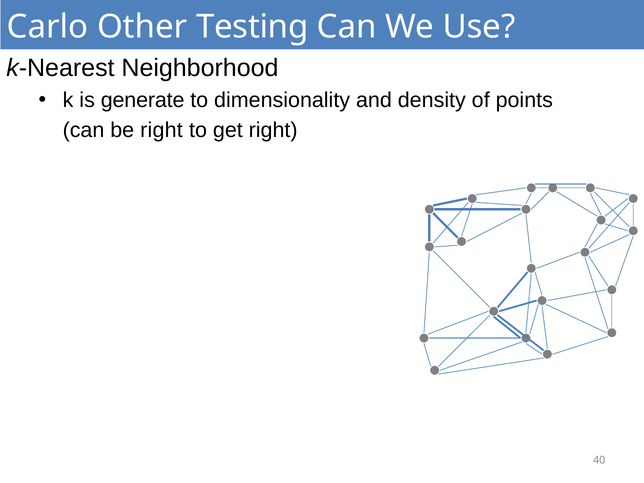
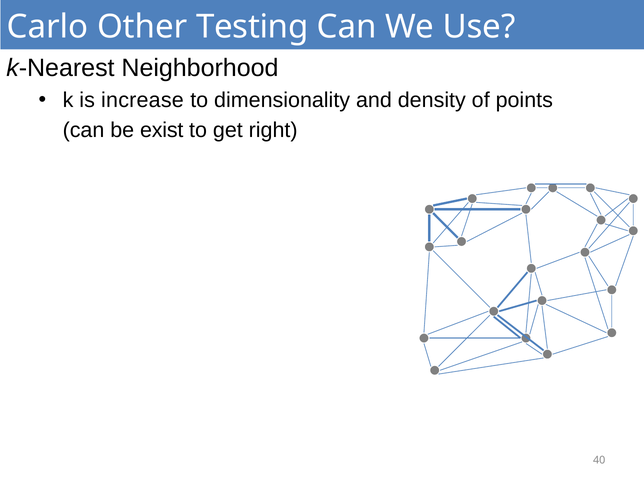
generate: generate -> increase
be right: right -> exist
